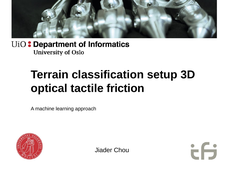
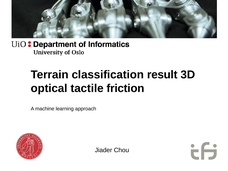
setup: setup -> result
